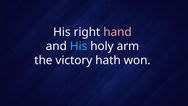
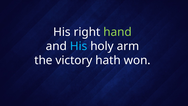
hand colour: pink -> light green
